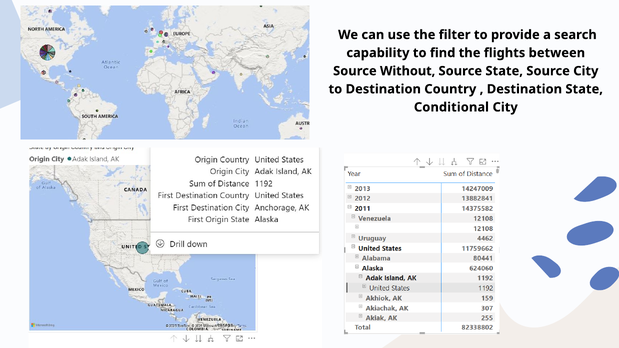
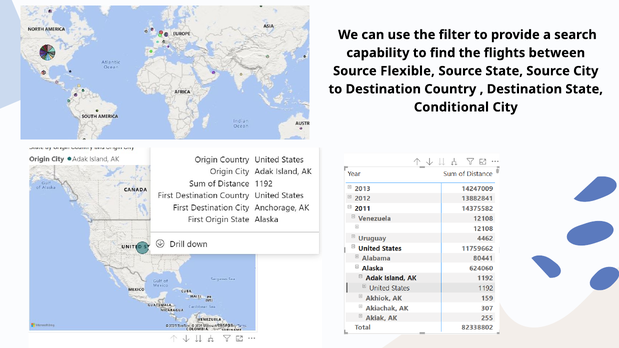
Without: Without -> Flexible
